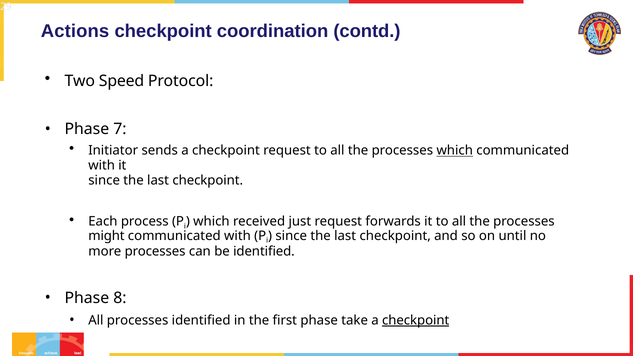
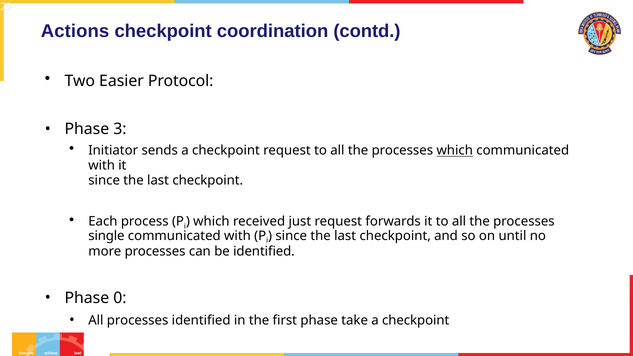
Speed: Speed -> Easier
7: 7 -> 3
might: might -> single
8: 8 -> 0
checkpoint at (416, 320) underline: present -> none
